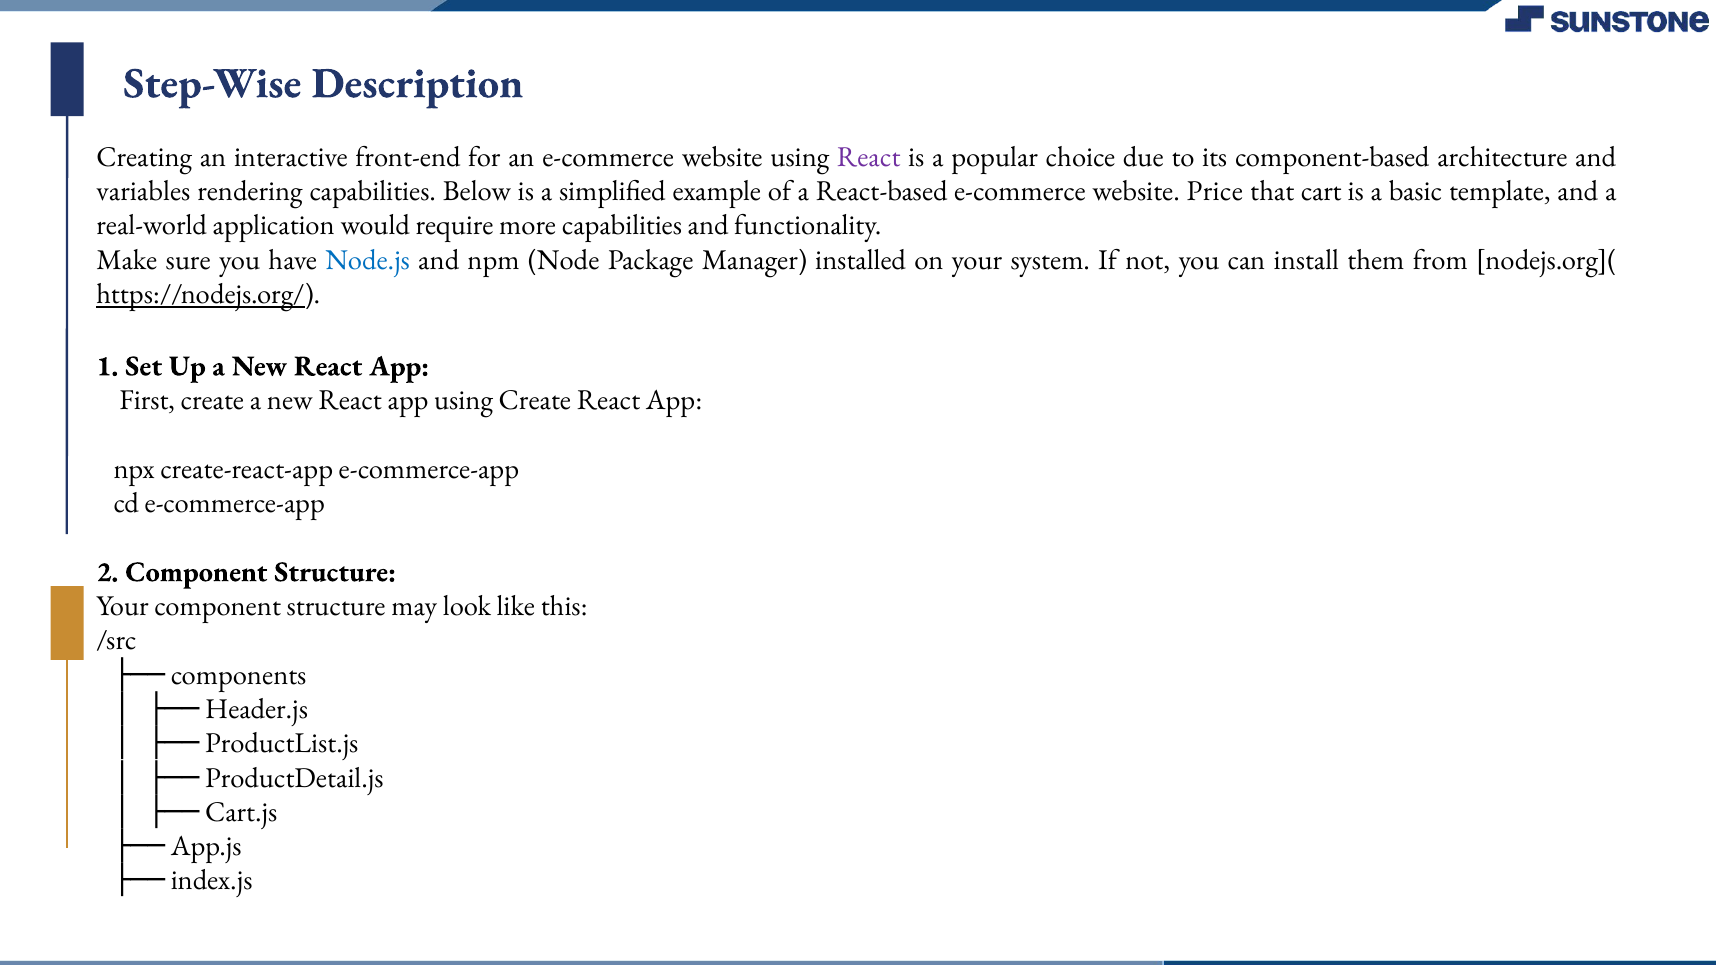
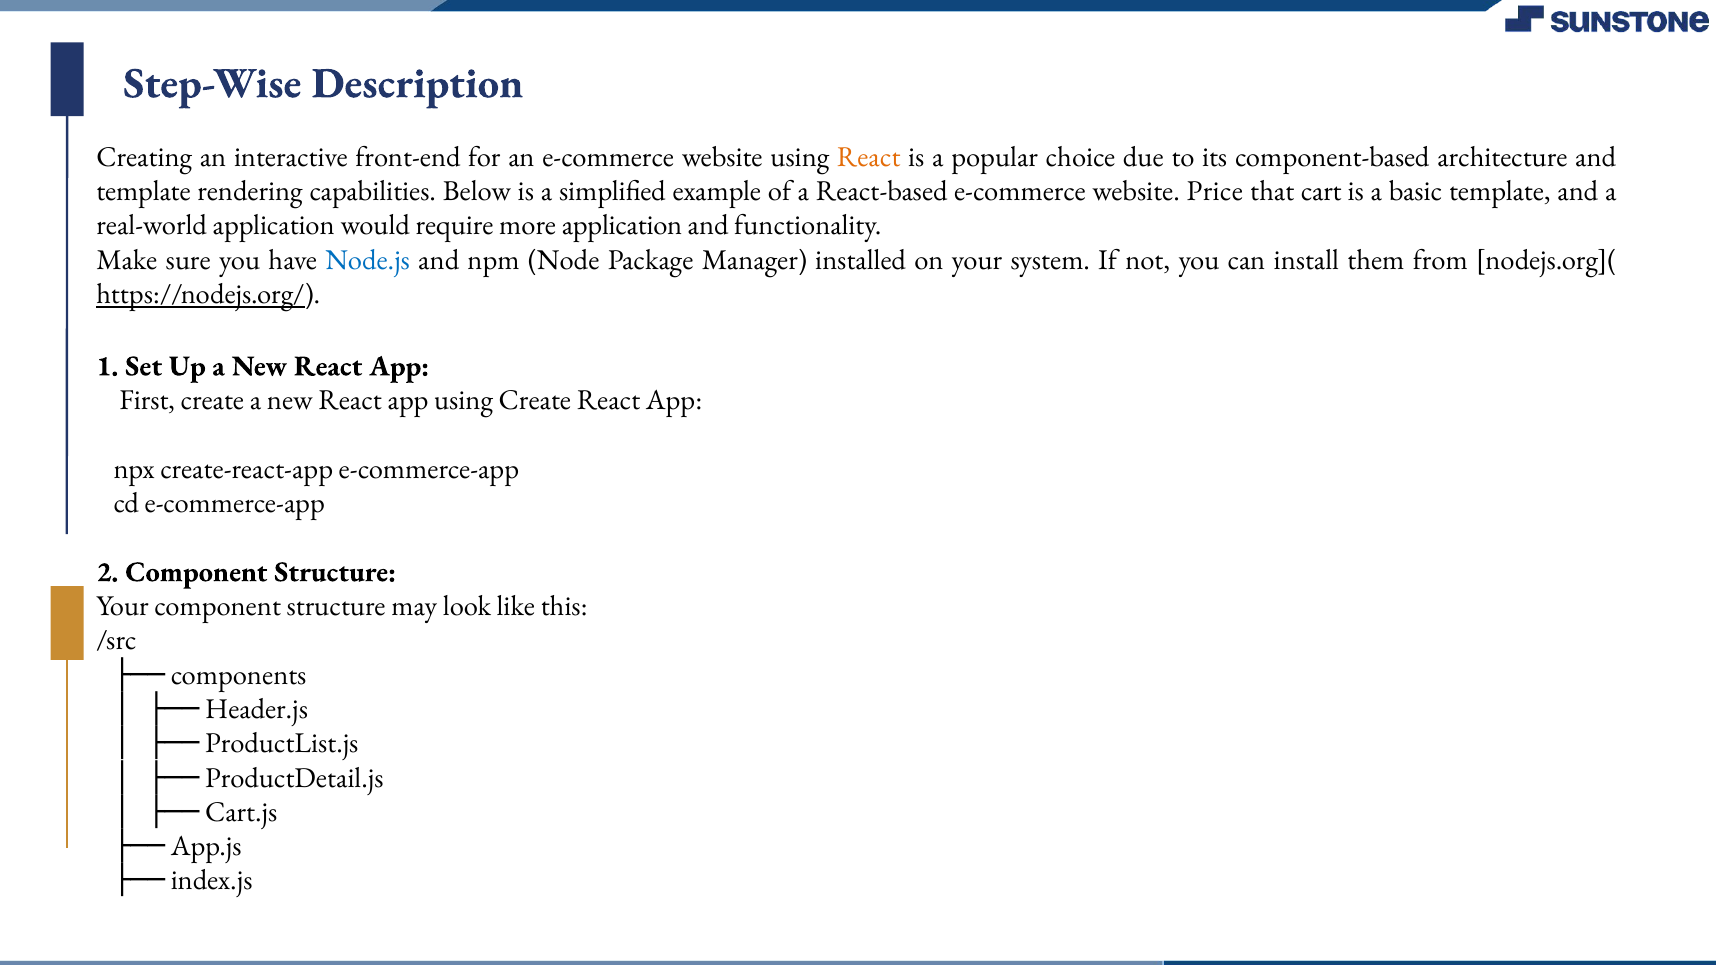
React at (869, 157) colour: purple -> orange
variables at (143, 191): variables -> template
more capabilities: capabilities -> application
